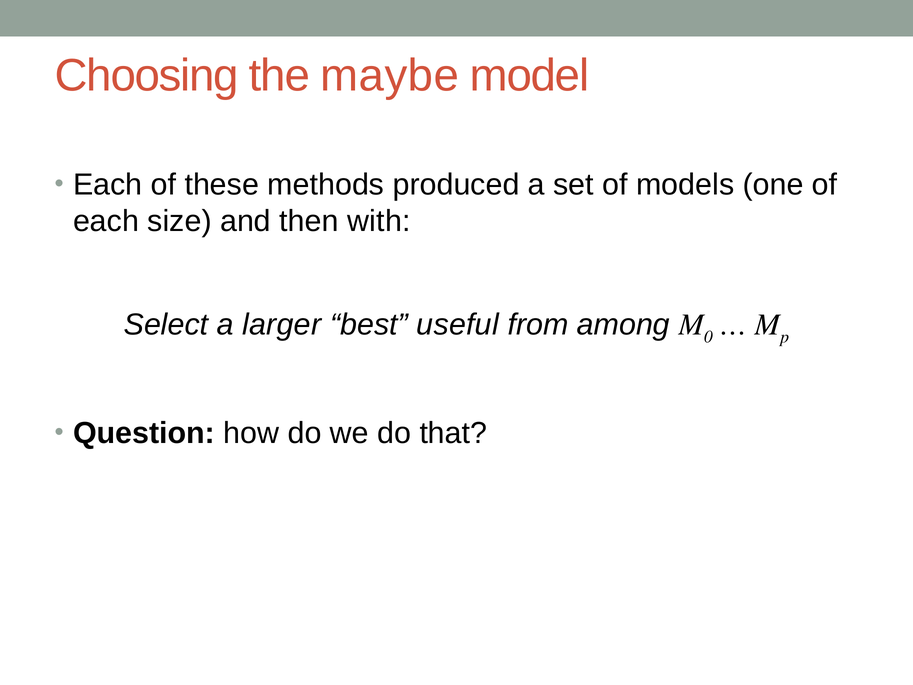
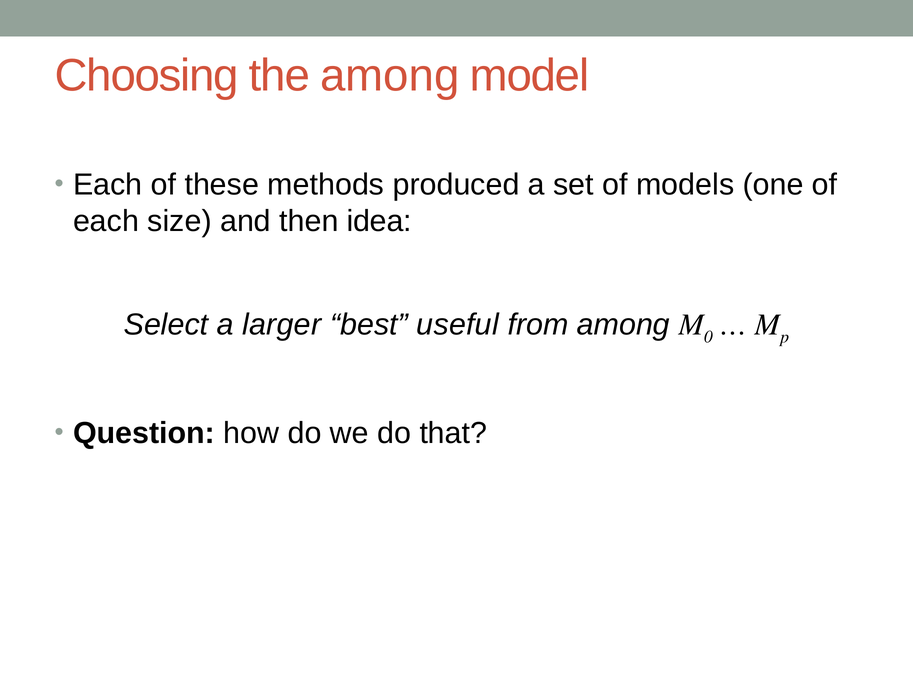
the maybe: maybe -> among
with: with -> idea
